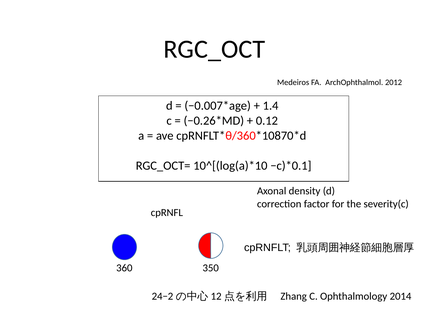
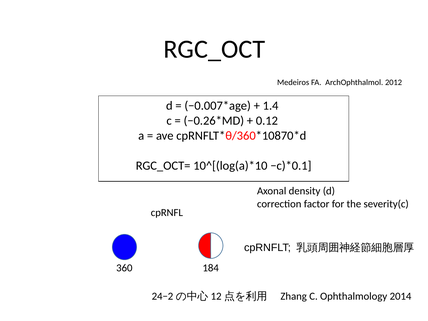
350: 350 -> 184
